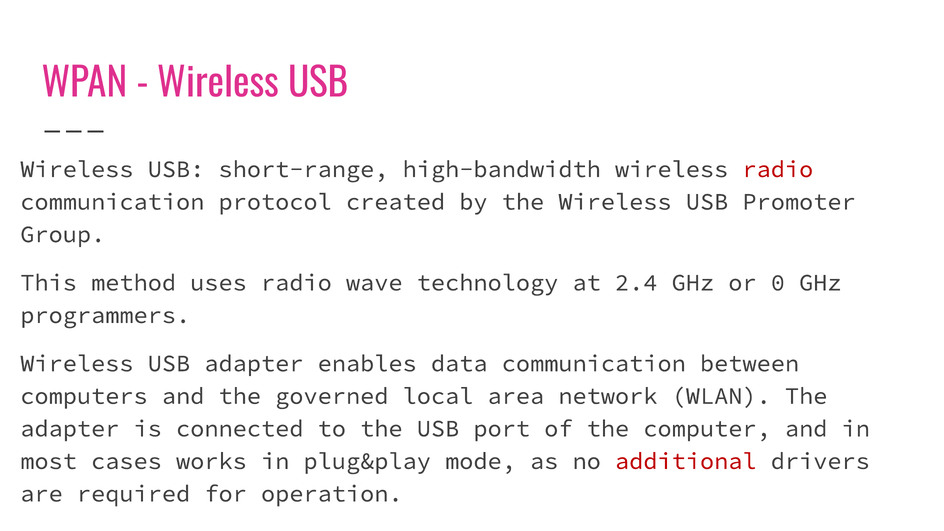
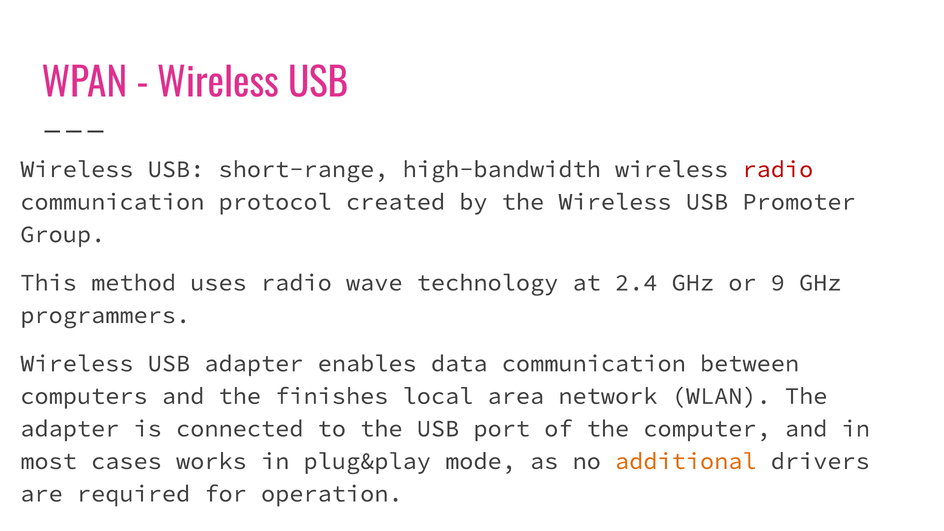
0: 0 -> 9
governed: governed -> finishes
additional colour: red -> orange
